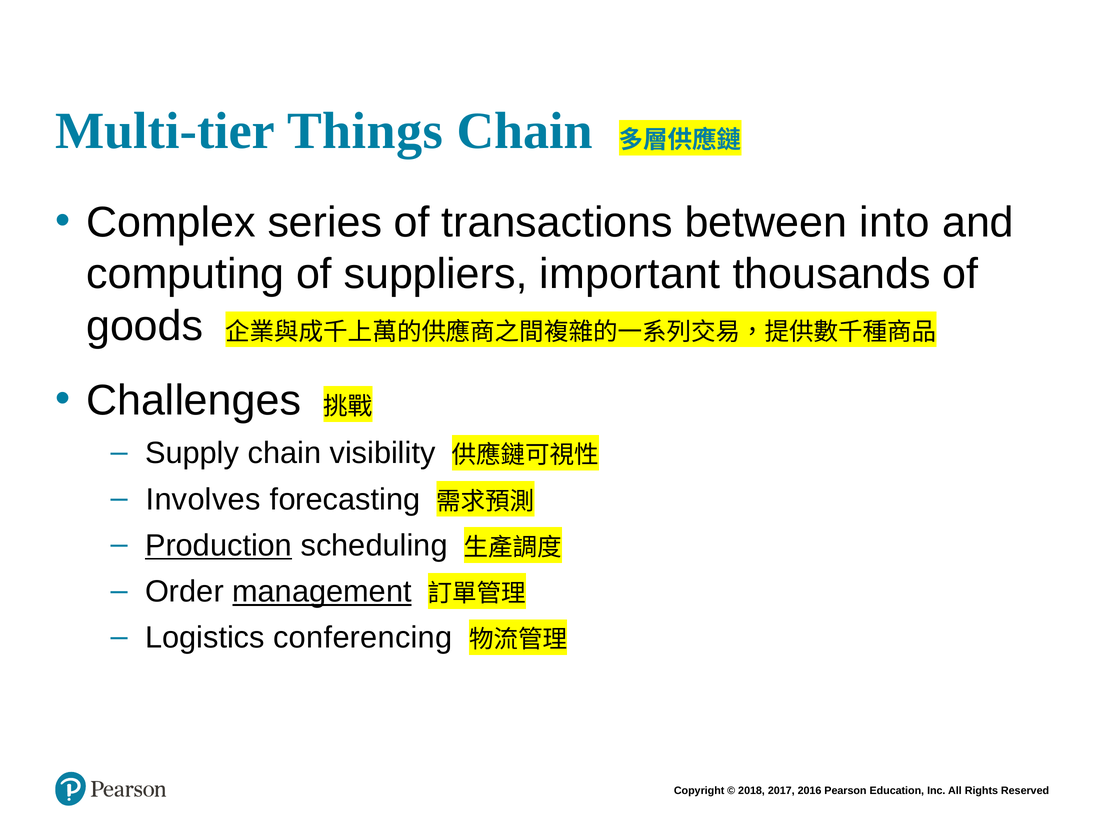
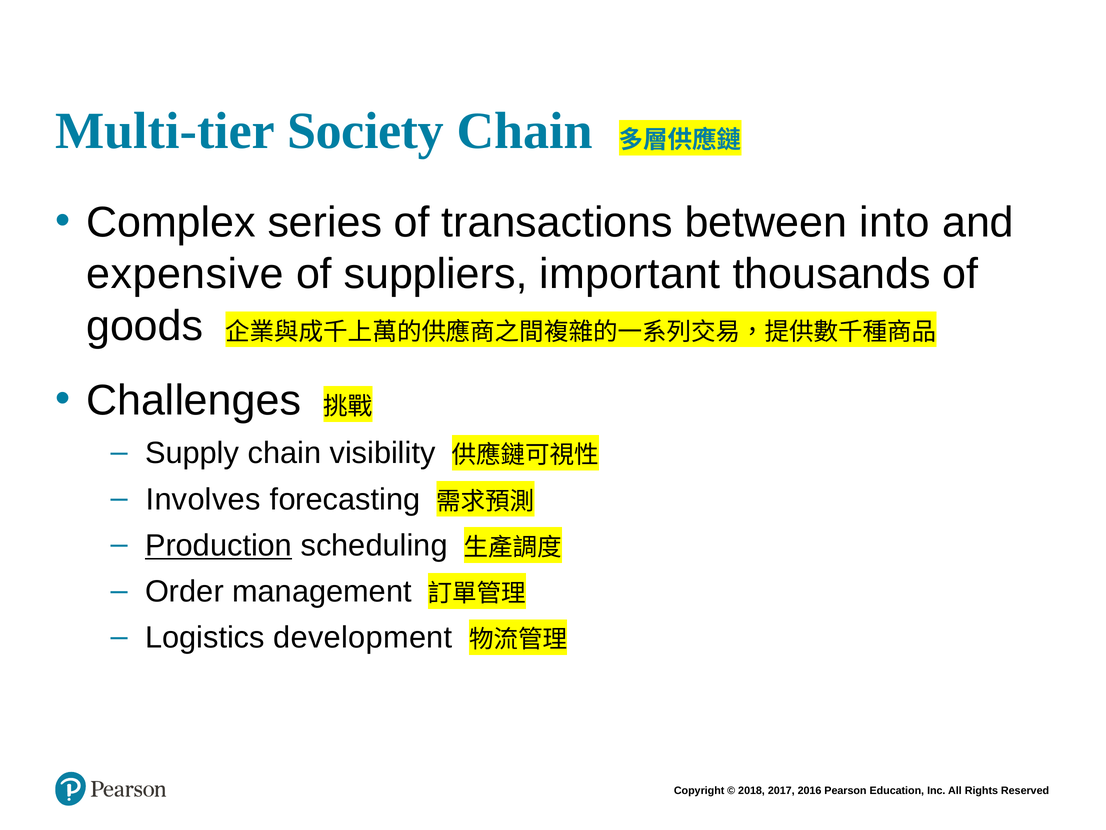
Things: Things -> Society
computing: computing -> expensive
management underline: present -> none
conferencing: conferencing -> development
